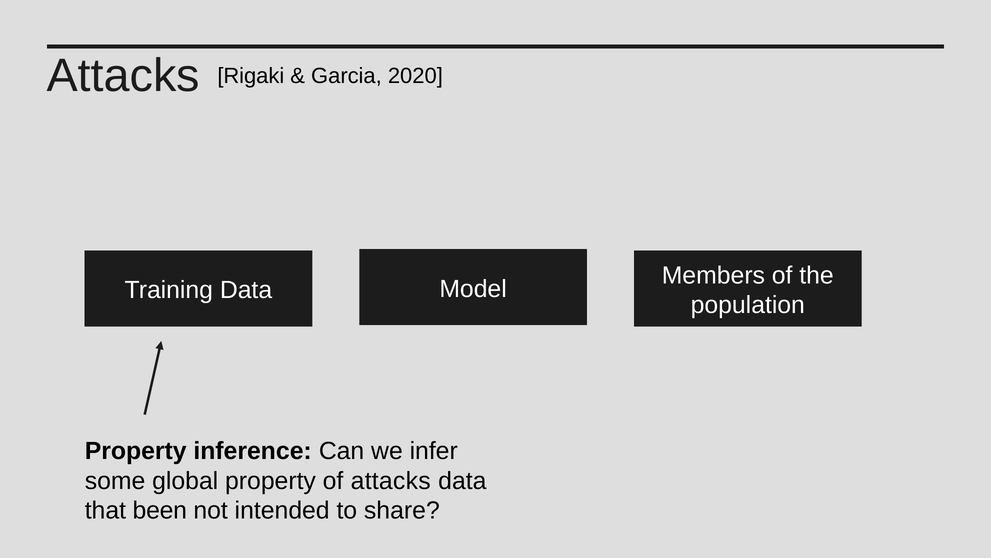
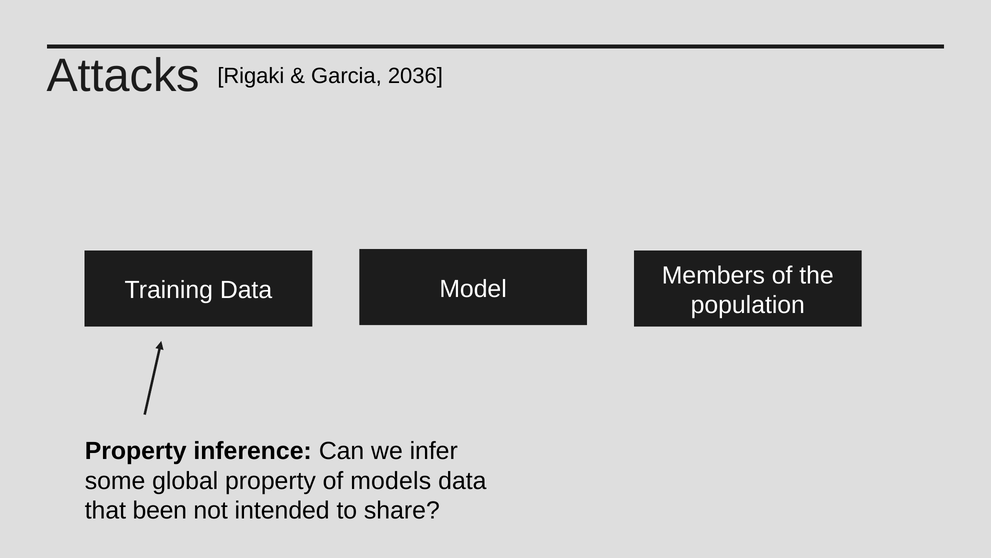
2020: 2020 -> 2036
of attacks: attacks -> models
